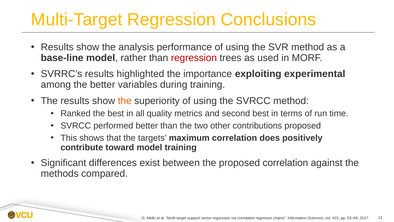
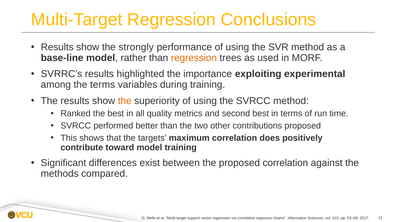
analysis: analysis -> strongly
regression at (194, 58) colour: red -> orange
the better: better -> terms
